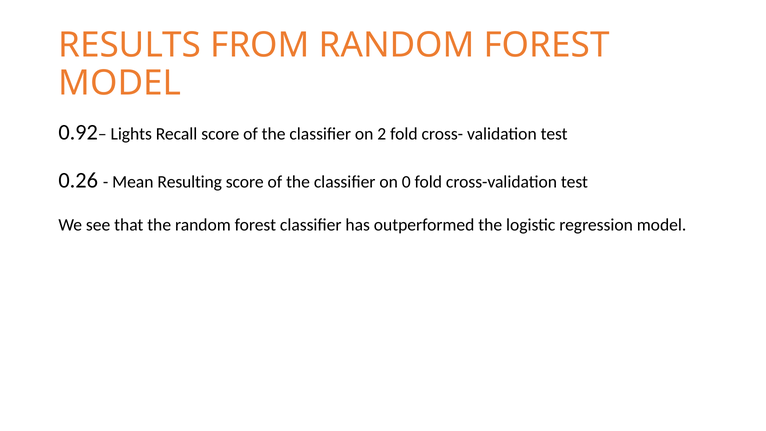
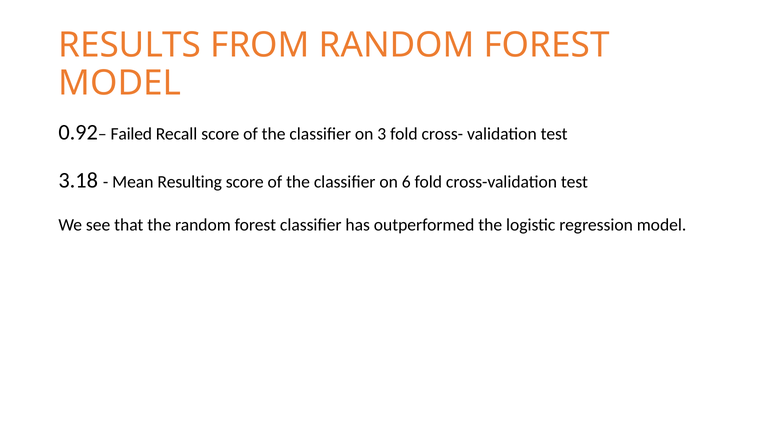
Lights: Lights -> Failed
2: 2 -> 3
0.26: 0.26 -> 3.18
0: 0 -> 6
